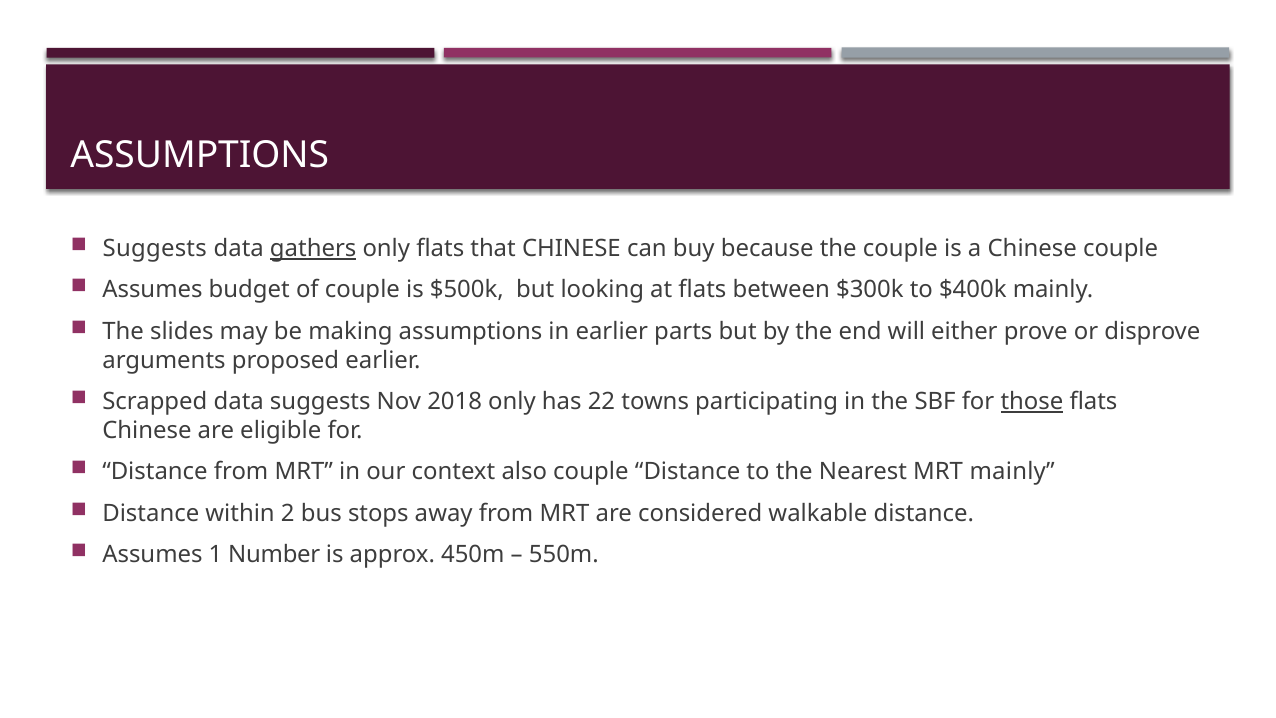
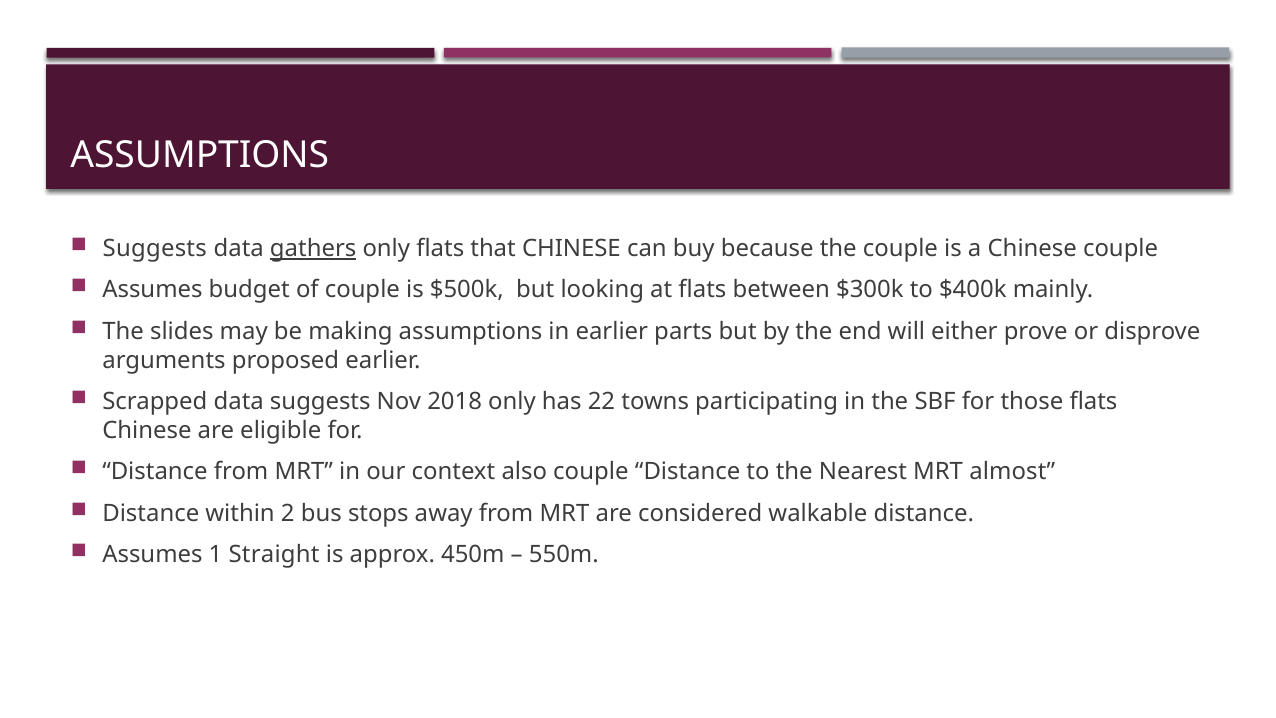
those underline: present -> none
MRT mainly: mainly -> almost
Number: Number -> Straight
